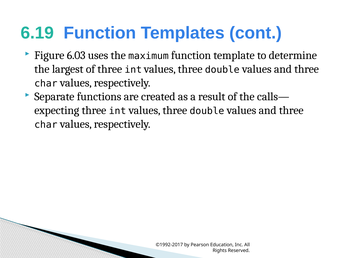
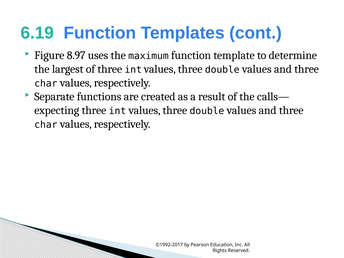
6.03: 6.03 -> 8.97
